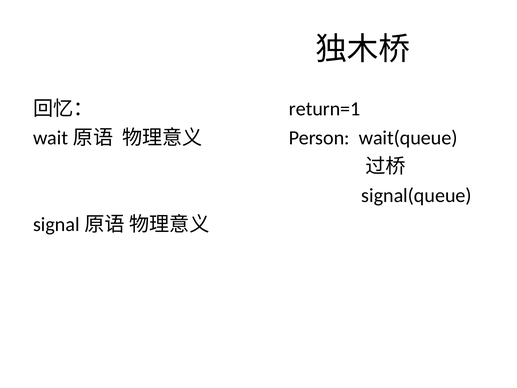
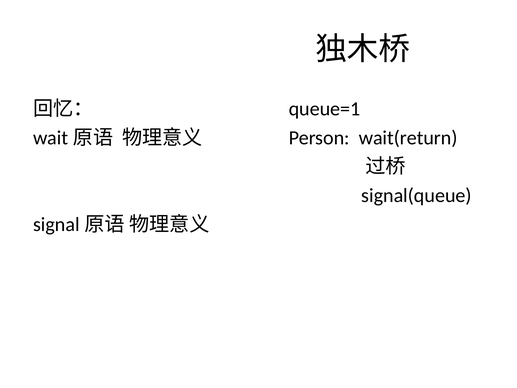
return=1: return=1 -> queue=1
wait(queue: wait(queue -> wait(return
